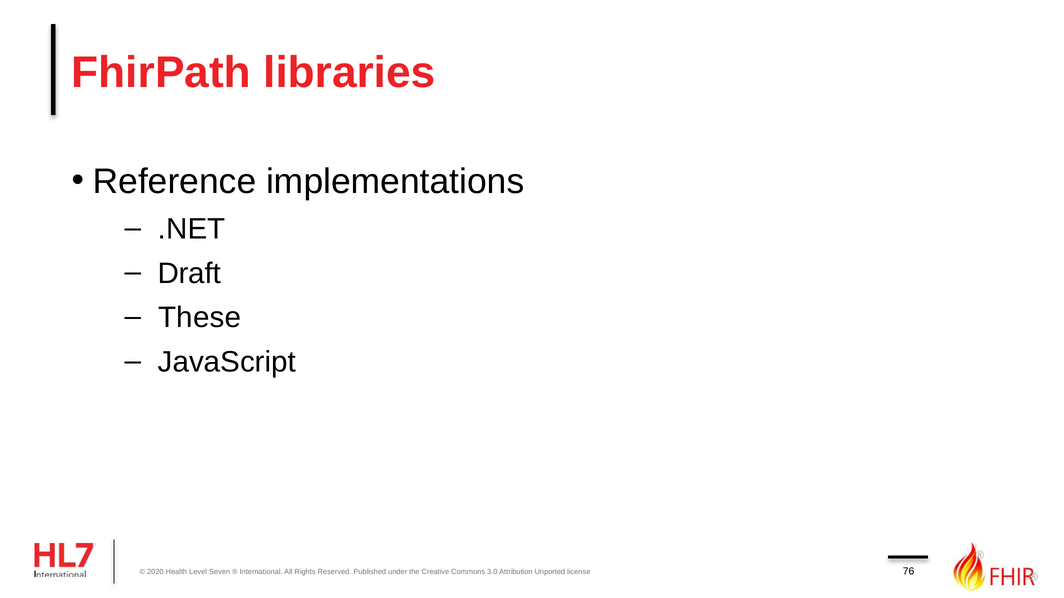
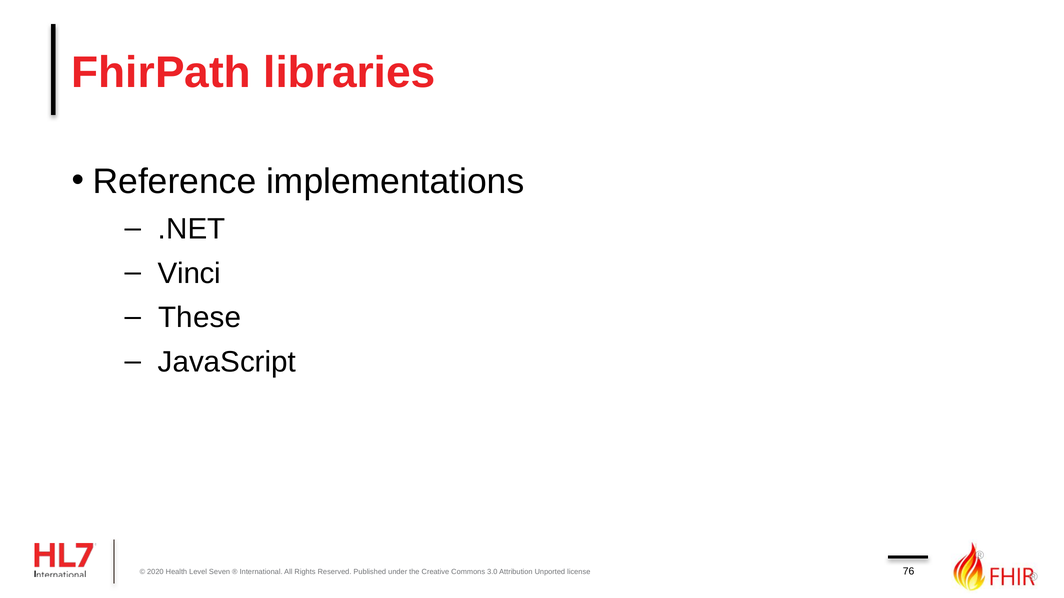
Draft: Draft -> Vinci
